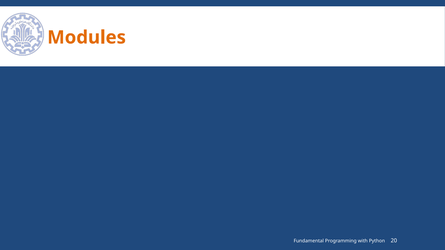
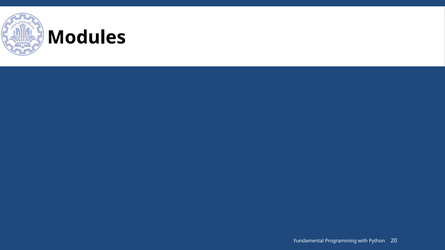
Modules colour: orange -> black
